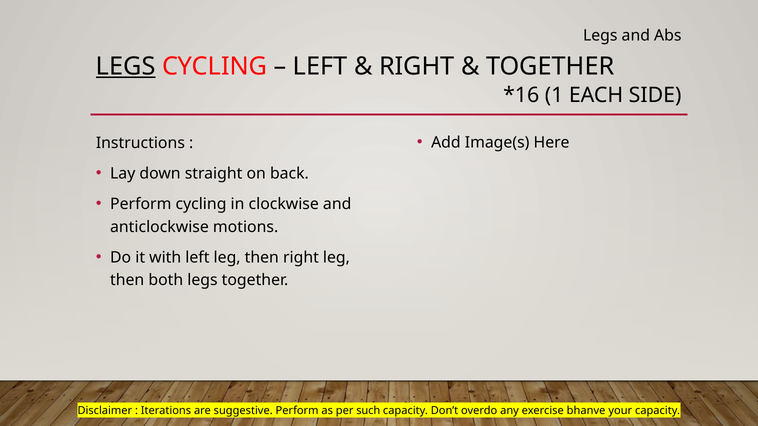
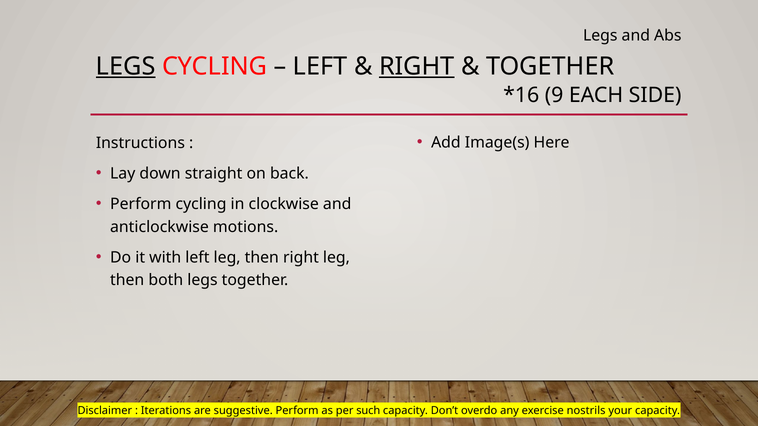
RIGHT at (417, 66) underline: none -> present
1: 1 -> 9
bhanve: bhanve -> nostrils
